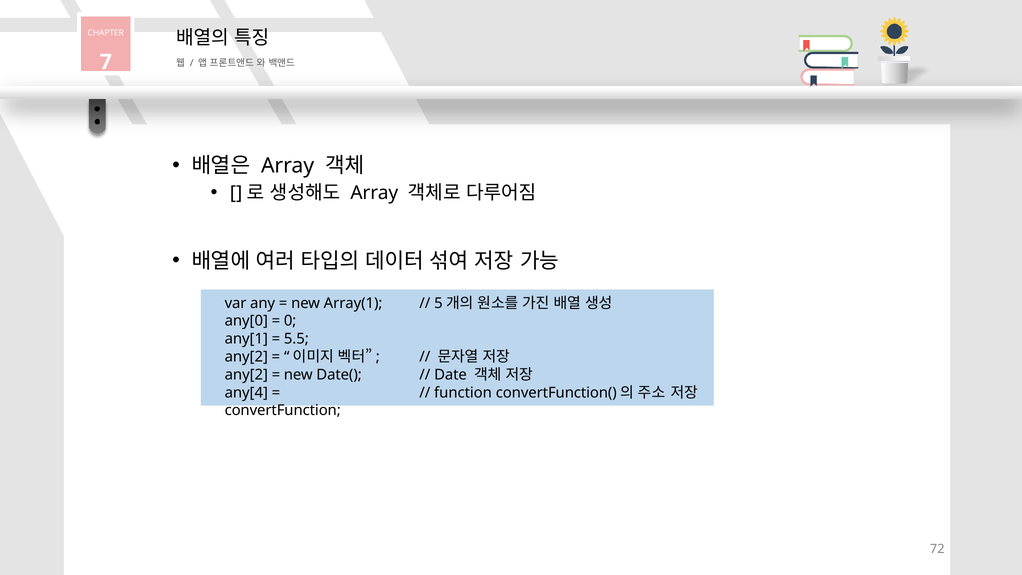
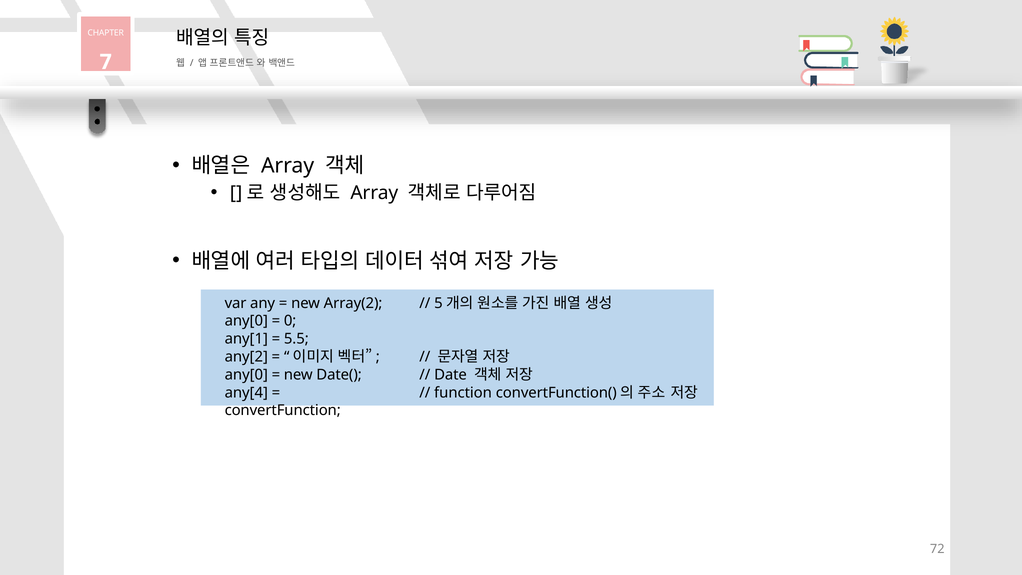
Array(1: Array(1 -> Array(2
any[2 at (246, 375): any[2 -> any[0
